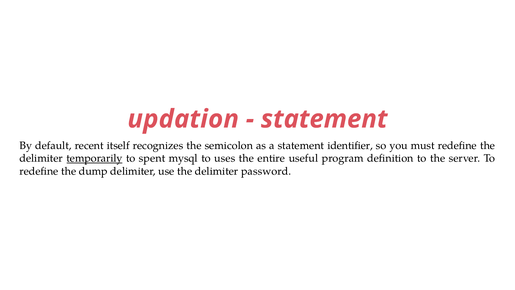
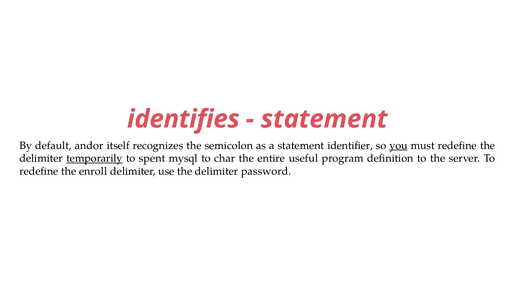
updation: updation -> identifies
recent: recent -> andor
you underline: none -> present
uses: uses -> char
dump: dump -> enroll
